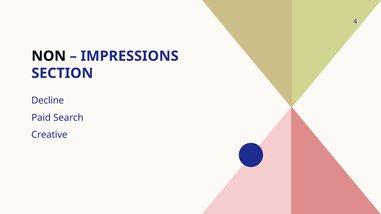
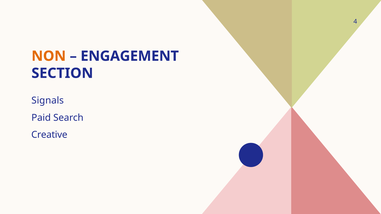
NON colour: black -> orange
IMPRESSIONS: IMPRESSIONS -> ENGAGEMENT
Decline: Decline -> Signals
